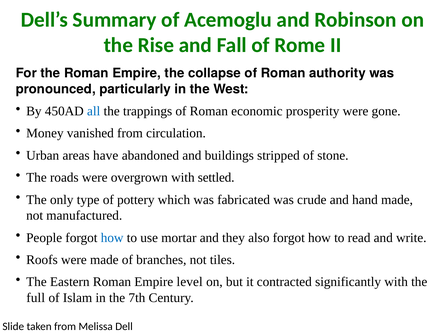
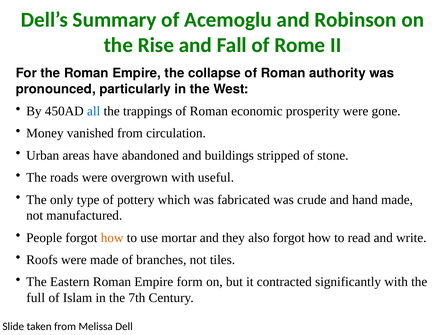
settled: settled -> useful
how at (112, 237) colour: blue -> orange
level: level -> form
